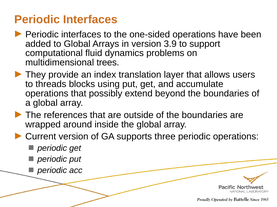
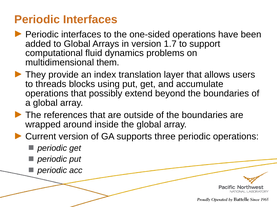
3.9: 3.9 -> 1.7
trees: trees -> them
